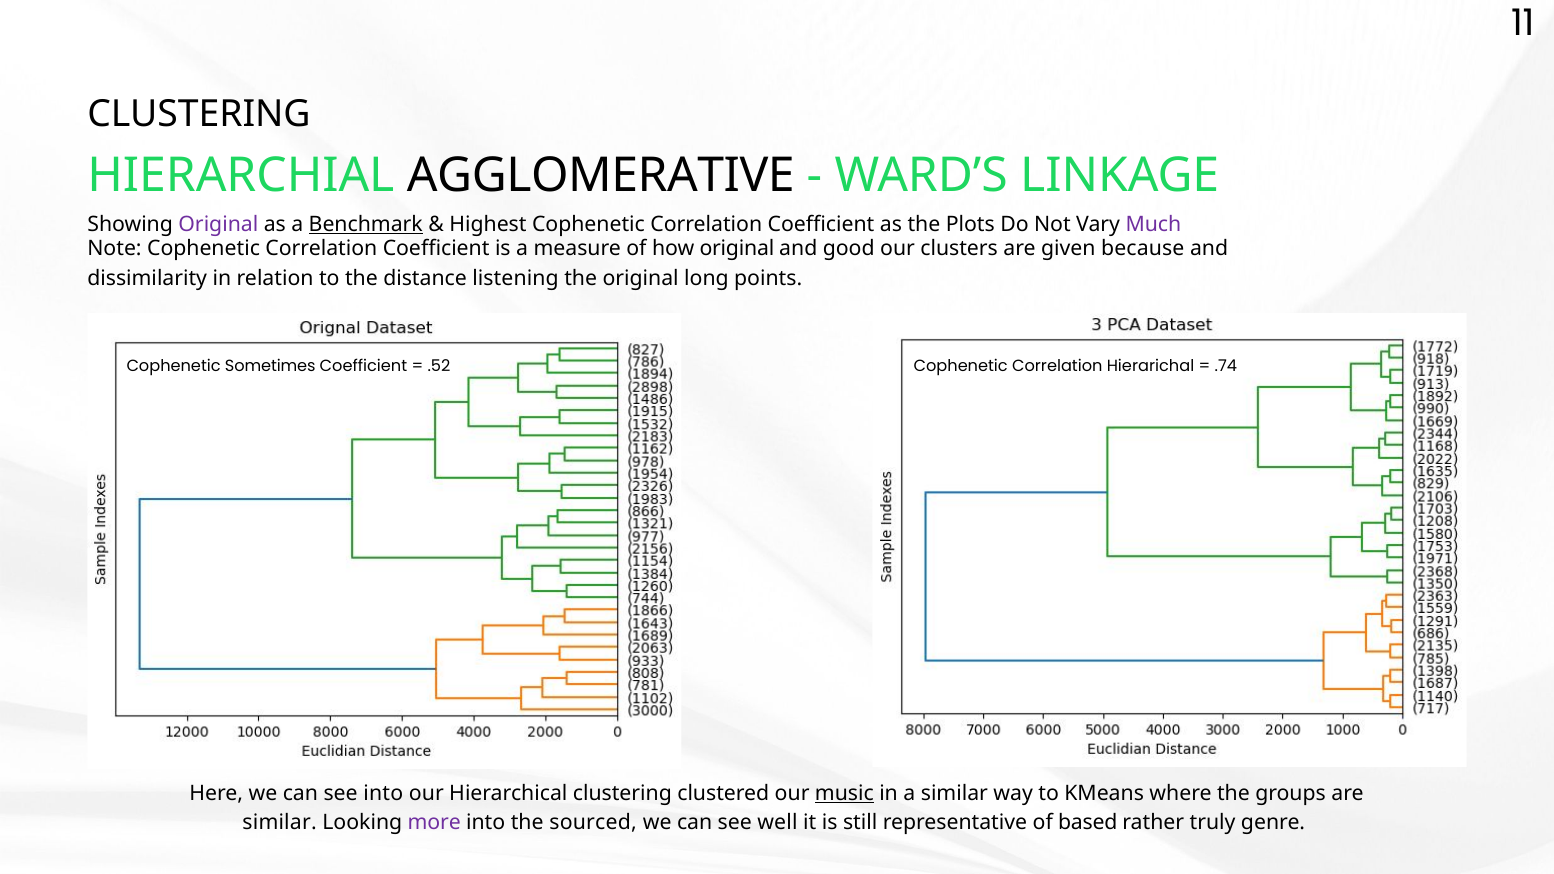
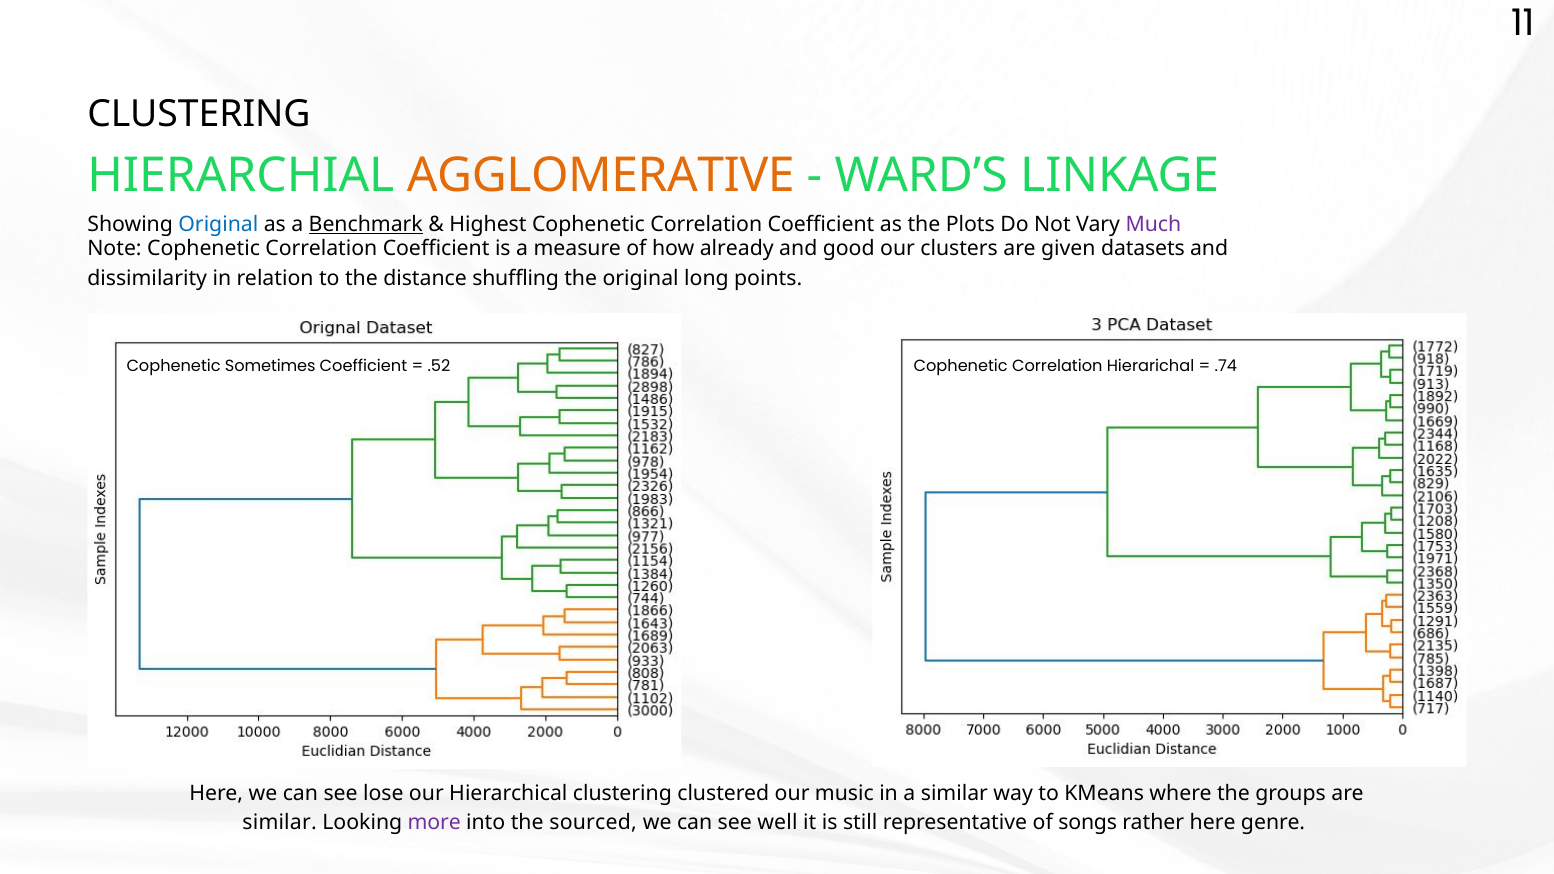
AGGLOMERATIVE colour: black -> orange
Original at (218, 224) colour: purple -> blue
how original: original -> already
because: because -> datasets
listening: listening -> shuffling
see into: into -> lose
music underline: present -> none
based: based -> songs
rather truly: truly -> here
